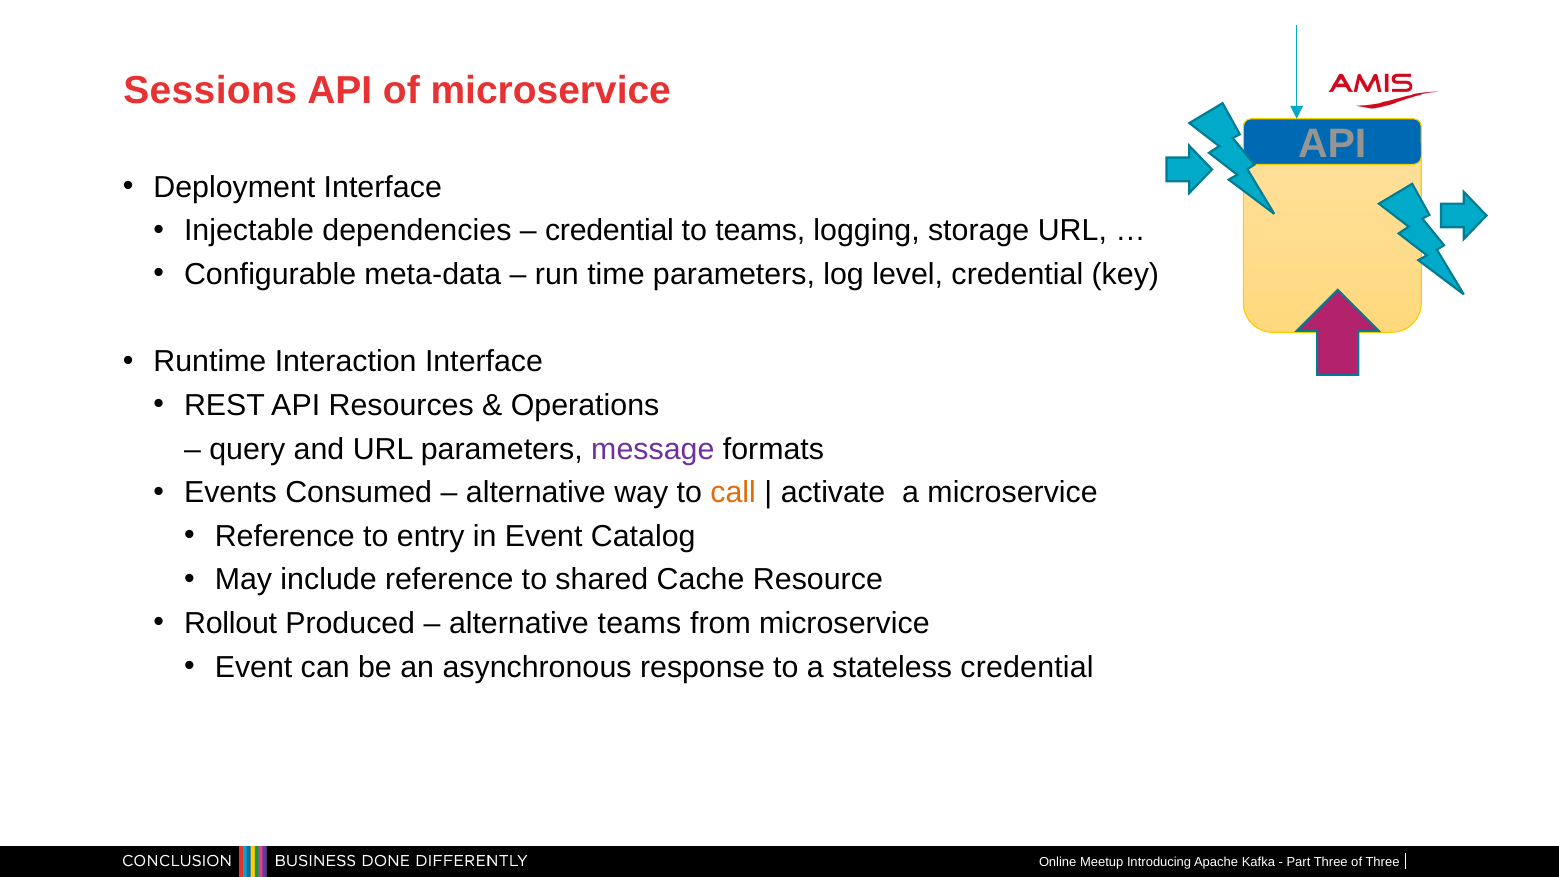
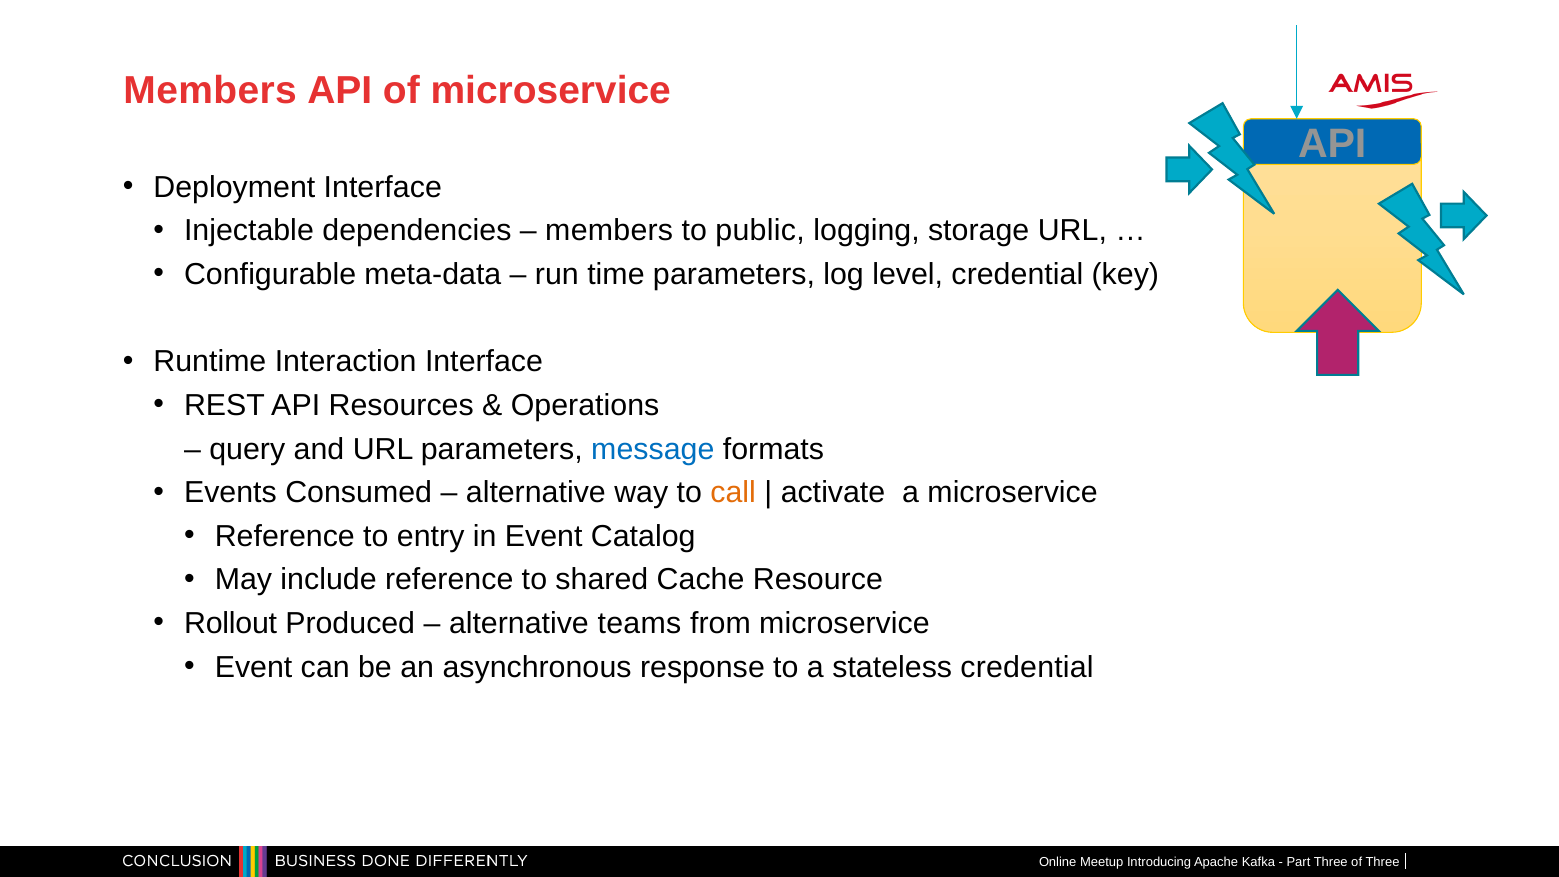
Sessions at (210, 91): Sessions -> Members
credential at (609, 231): credential -> members
to teams: teams -> public
message colour: purple -> blue
